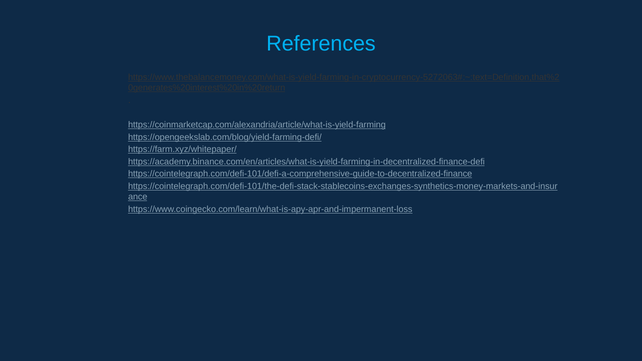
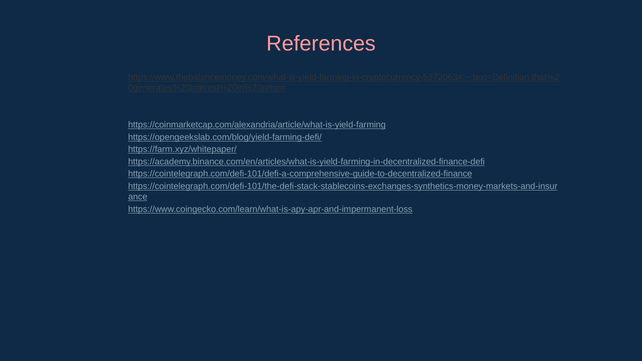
References colour: light blue -> pink
